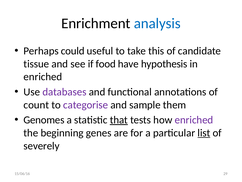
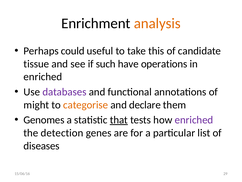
analysis colour: blue -> orange
food: food -> such
hypothesis: hypothesis -> operations
count: count -> might
categorise colour: purple -> orange
sample: sample -> declare
beginning: beginning -> detection
list underline: present -> none
severely: severely -> diseases
